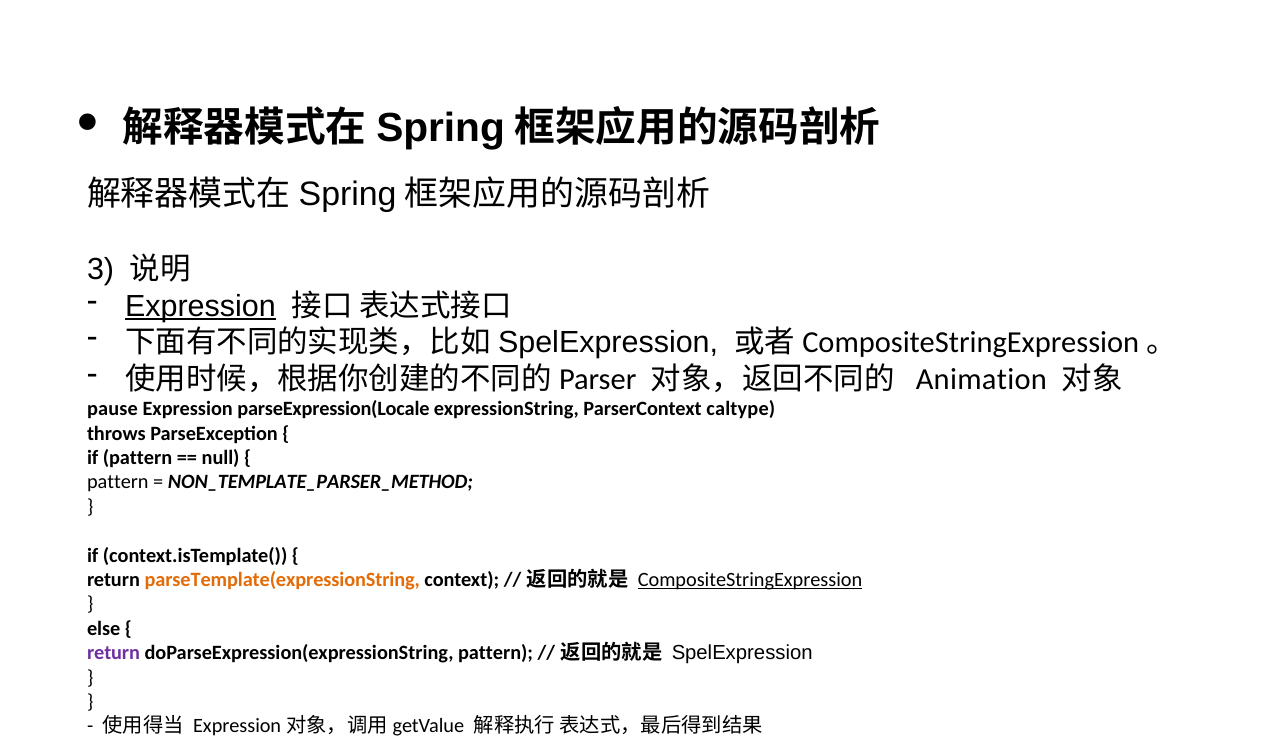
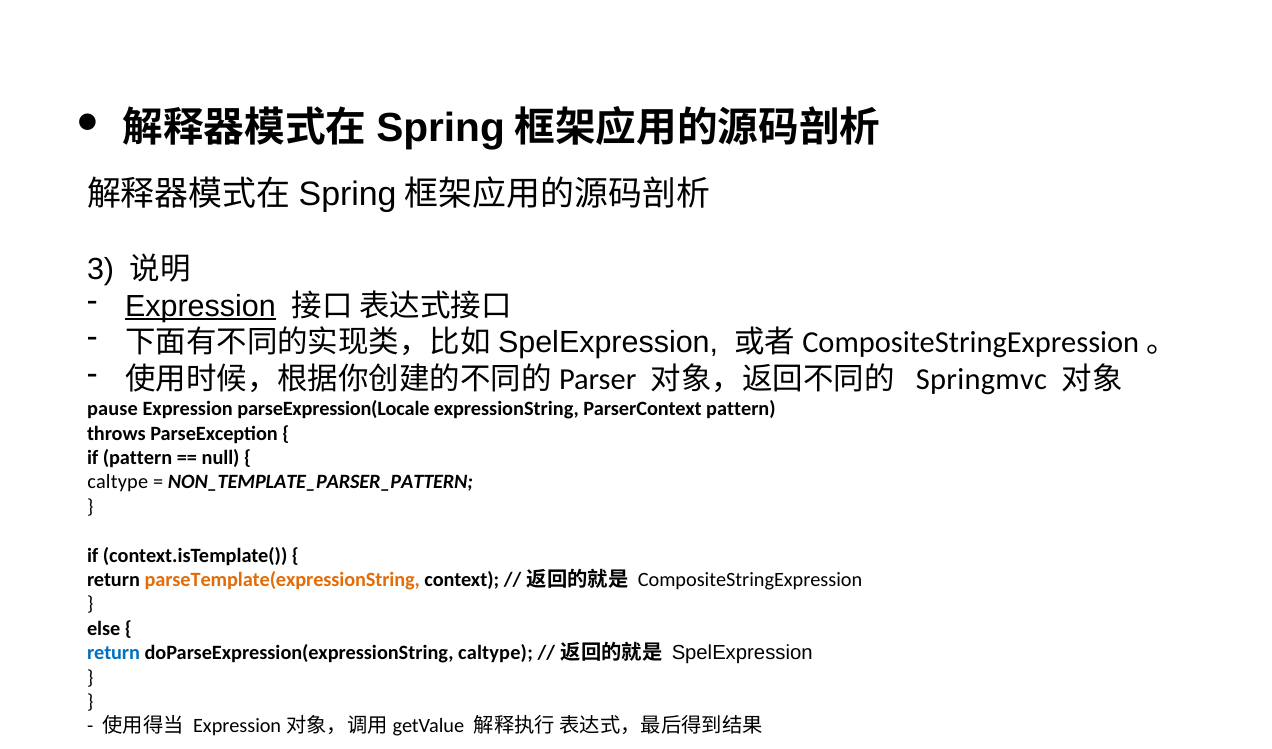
Animation: Animation -> Springmvc
ParserContext caltype: caltype -> pattern
pattern at (118, 482): pattern -> caltype
NON_TEMPLATE_PARSER_METHOD: NON_TEMPLATE_PARSER_METHOD -> NON_TEMPLATE_PARSER_PATTERN
CompositeStringExpression underline: present -> none
return at (114, 653) colour: purple -> blue
doParseExpression(expressionString pattern: pattern -> caltype
